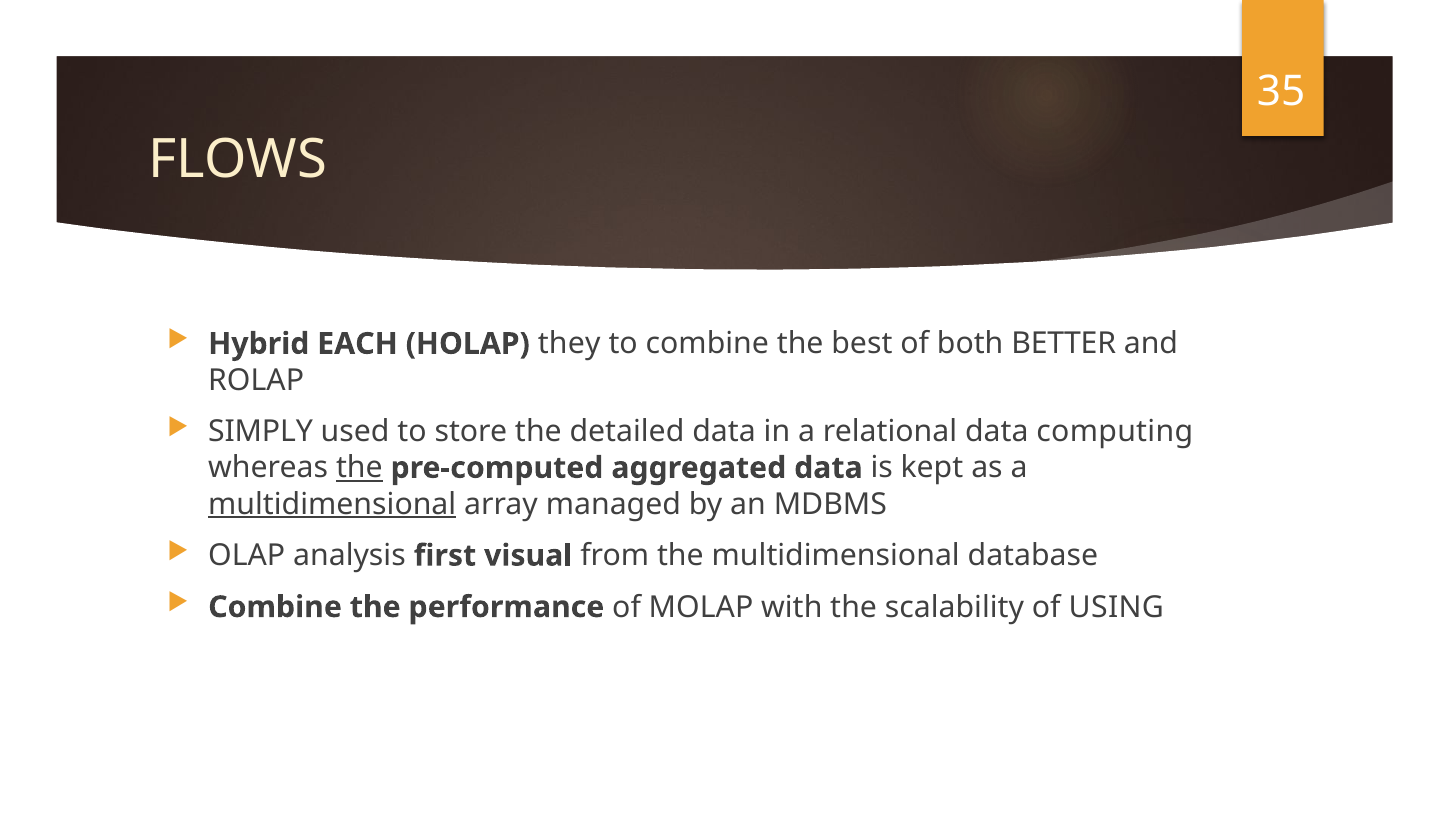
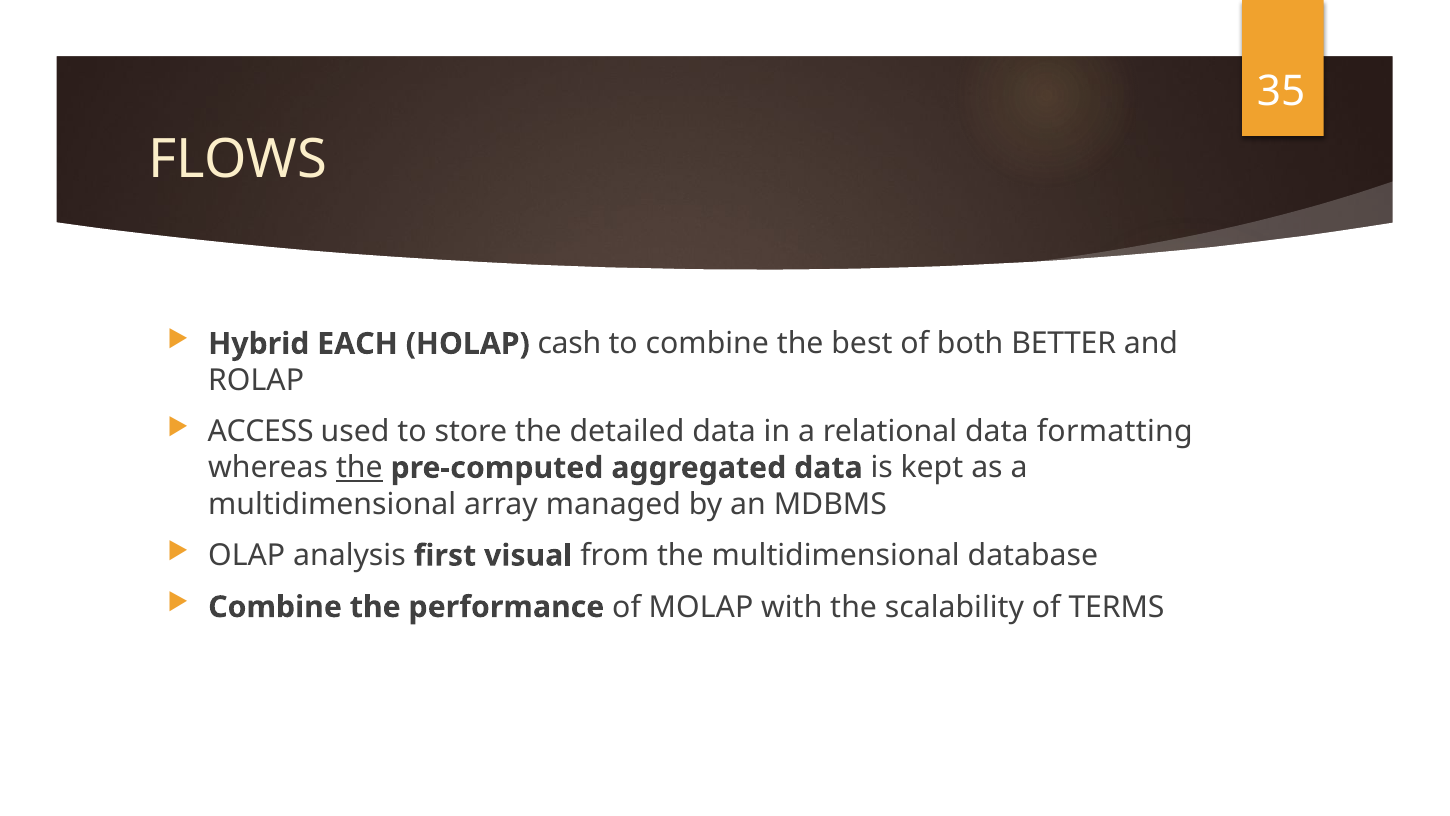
they: they -> cash
SIMPLY: SIMPLY -> ACCESS
computing: computing -> formatting
multidimensional at (332, 504) underline: present -> none
USING: USING -> TERMS
